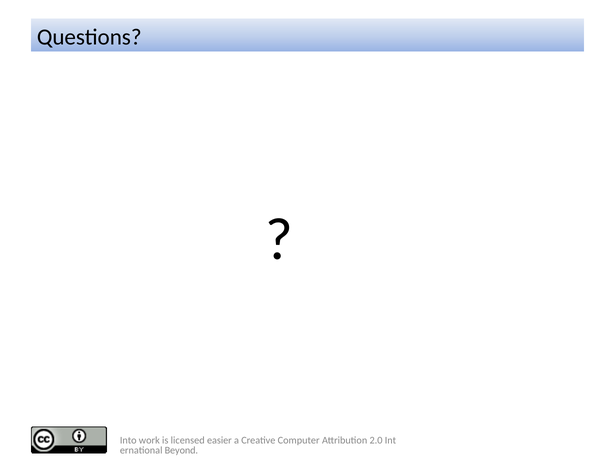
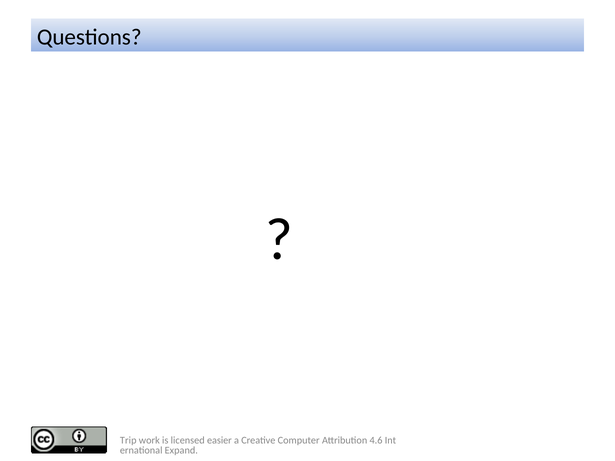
Into: Into -> Trip
2.0: 2.0 -> 4.6
Beyond: Beyond -> Expand
